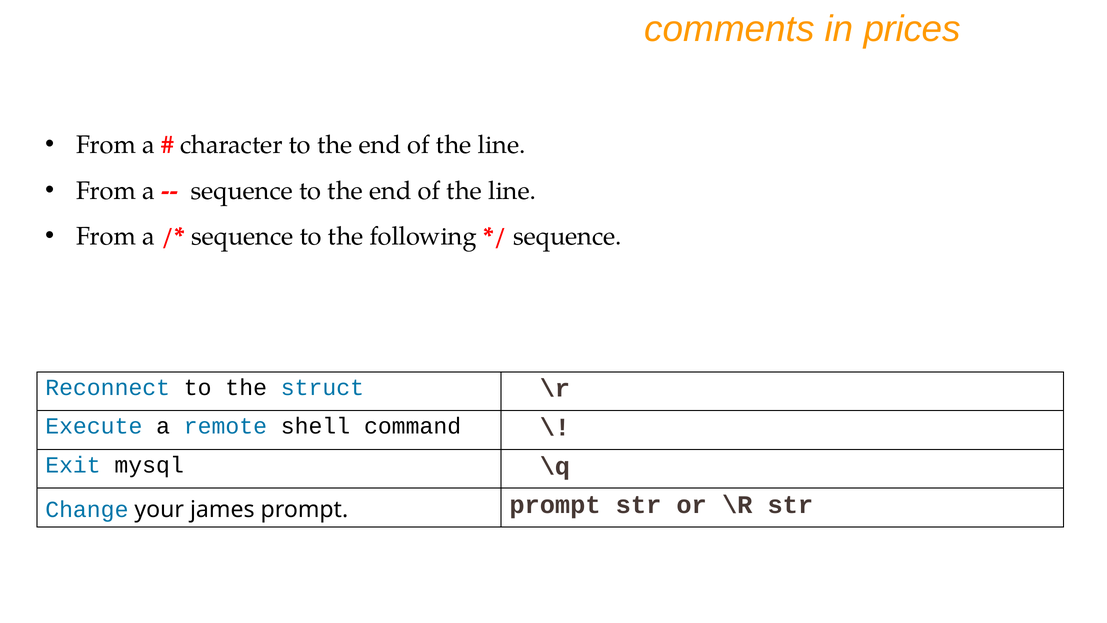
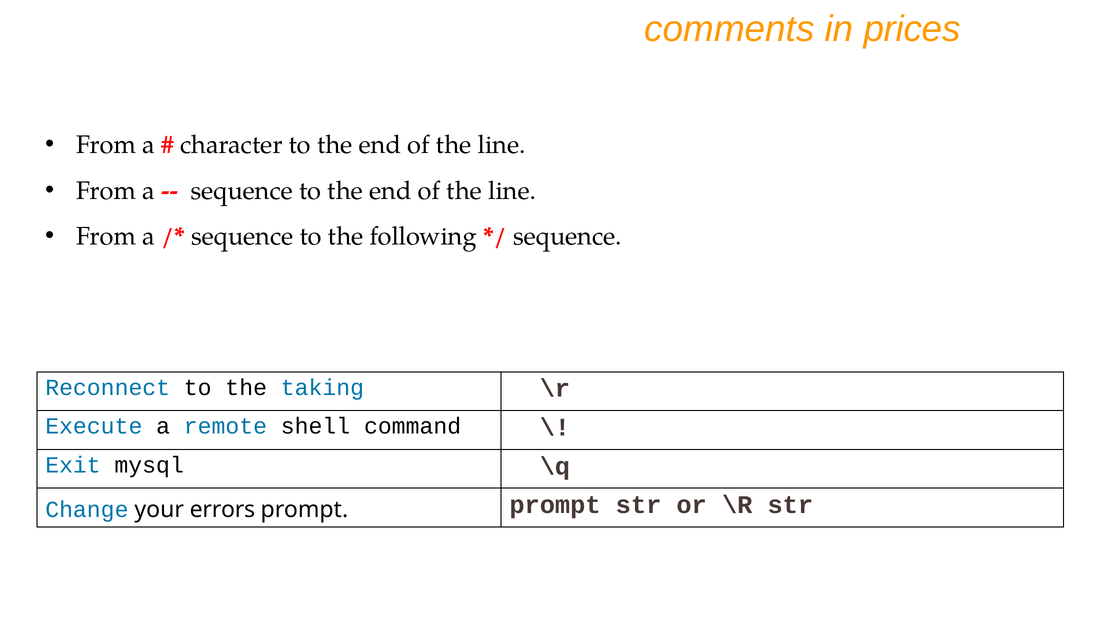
struct: struct -> taking
james: james -> errors
